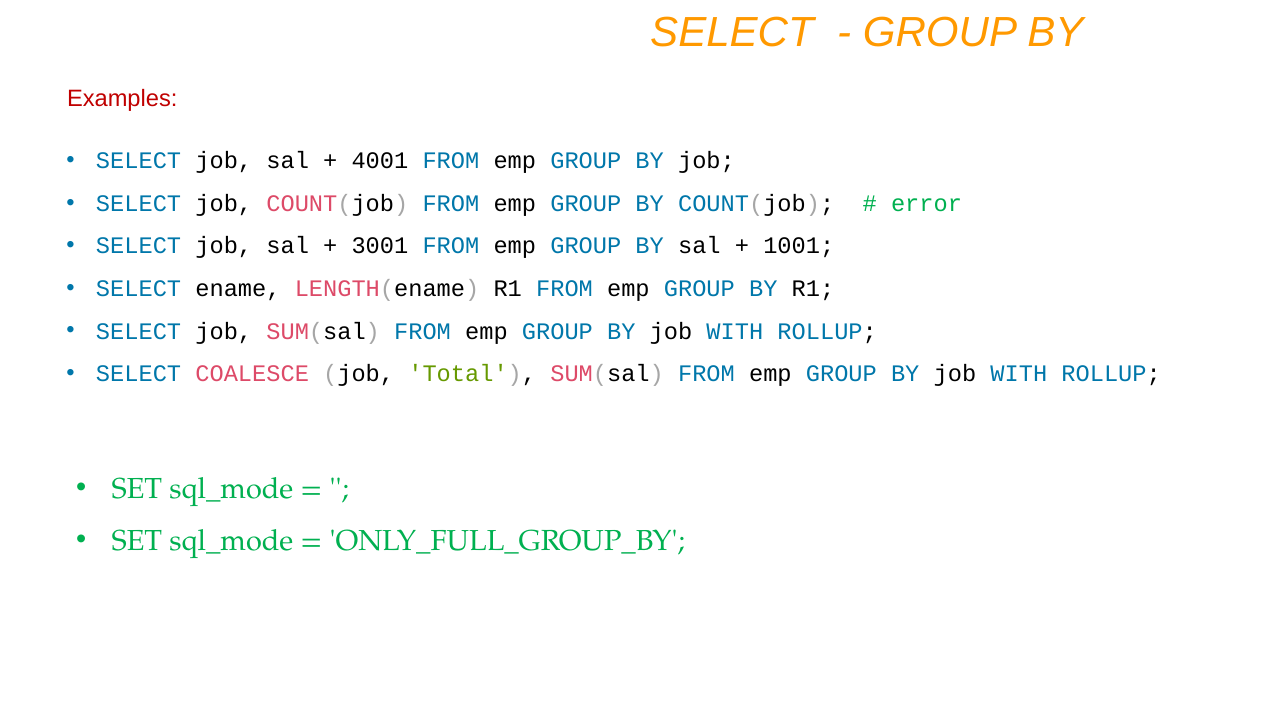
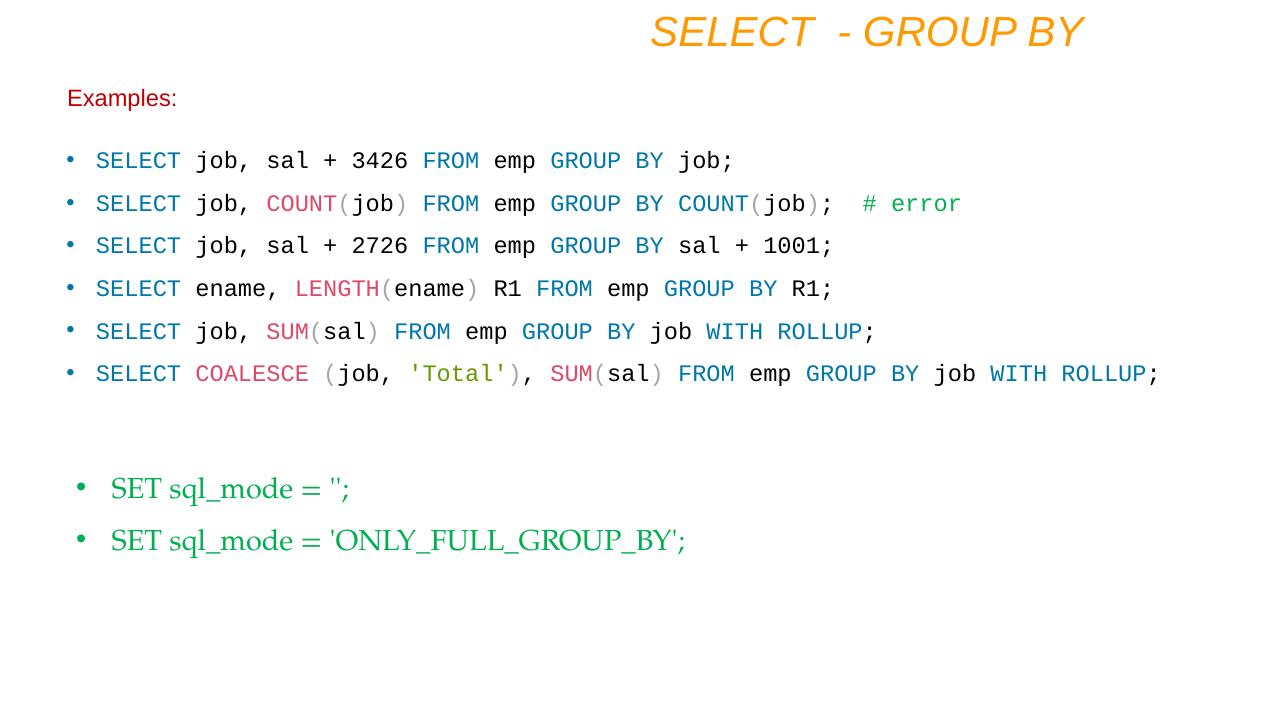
4001: 4001 -> 3426
3001: 3001 -> 2726
